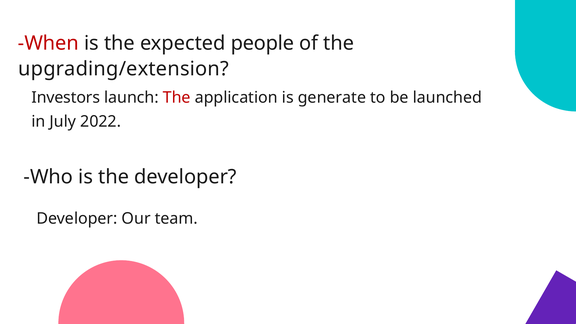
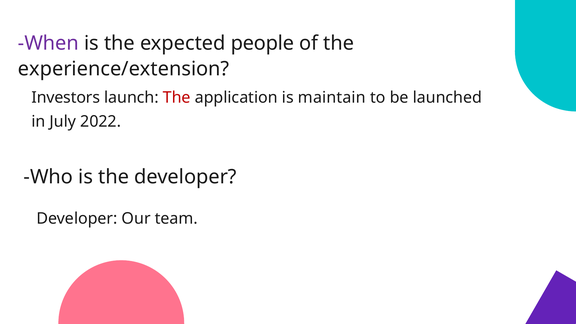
When colour: red -> purple
upgrading/extension: upgrading/extension -> experience/extension
generate: generate -> maintain
